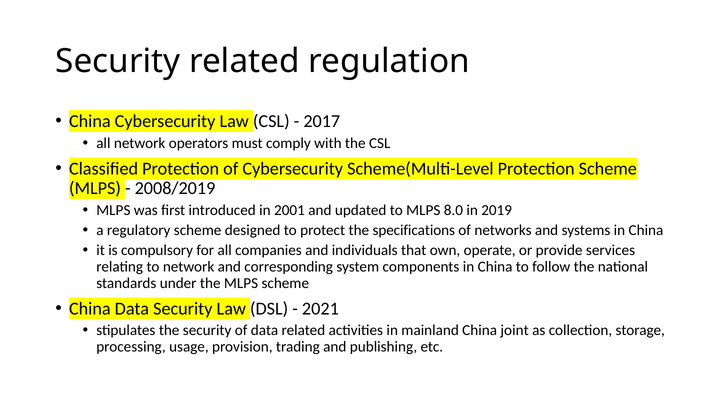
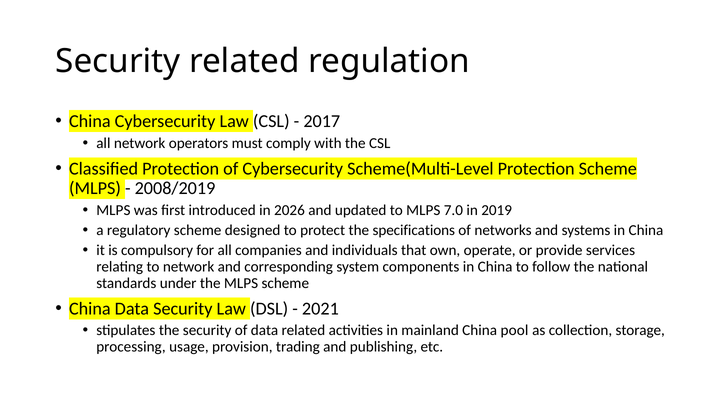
2001: 2001 -> 2026
8.0: 8.0 -> 7.0
joint: joint -> pool
